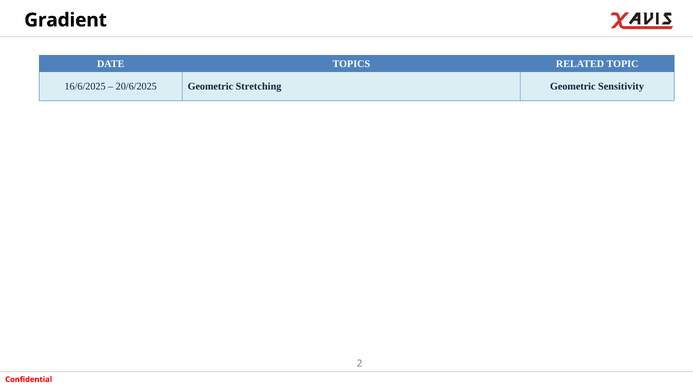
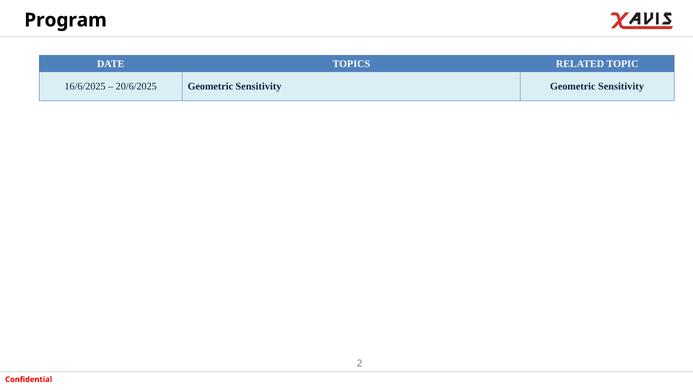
Gradient: Gradient -> Program
20/6/2025 Geometric Stretching: Stretching -> Sensitivity
